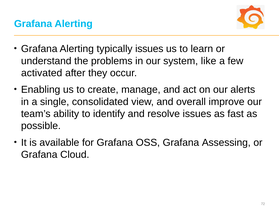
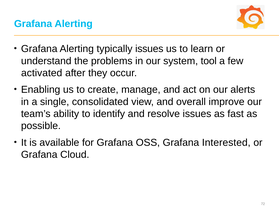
like: like -> tool
Assessing: Assessing -> Interested
